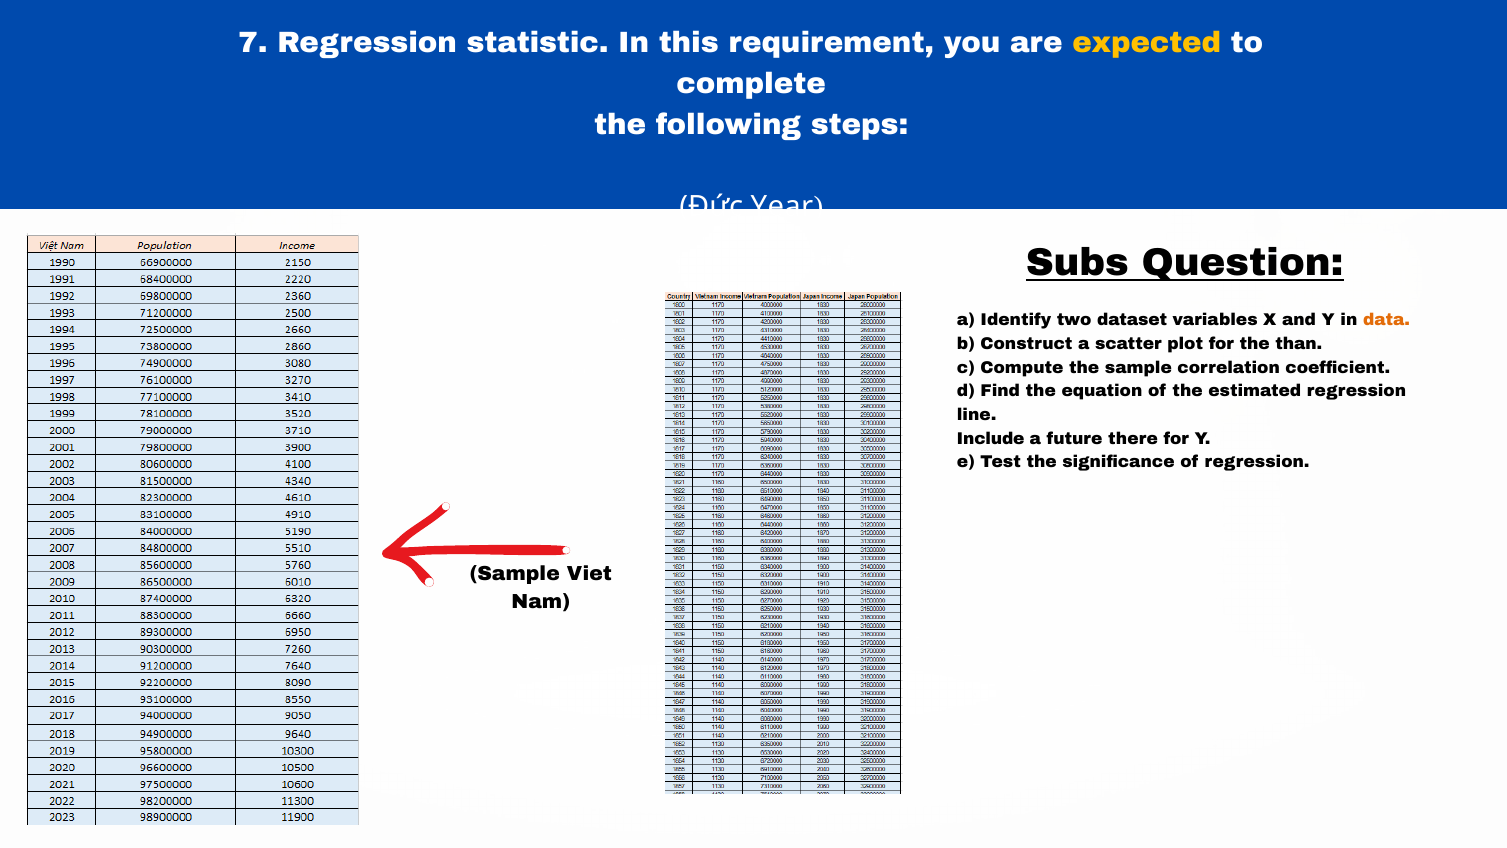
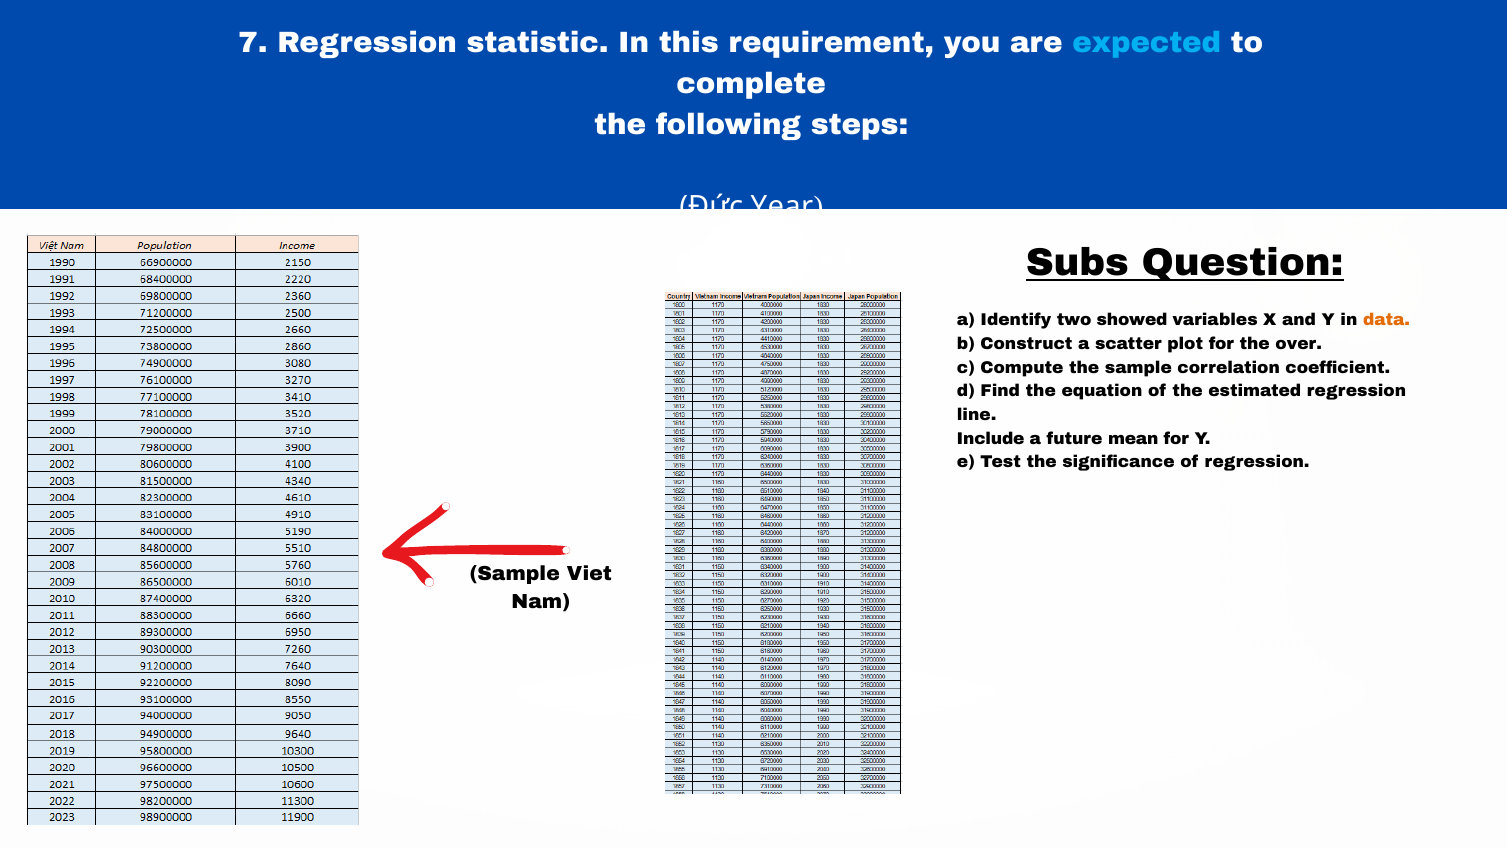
expected colour: yellow -> light blue
dataset: dataset -> showed
than: than -> over
there: there -> mean
